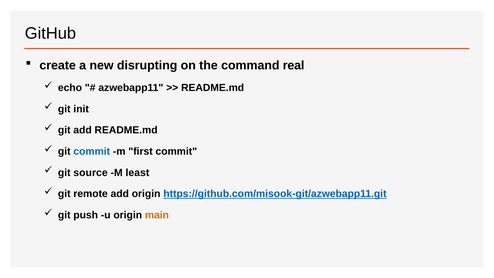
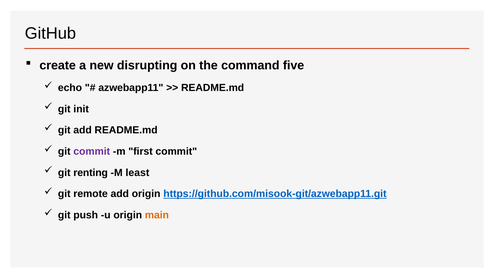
real: real -> five
commit at (92, 151) colour: blue -> purple
source: source -> renting
